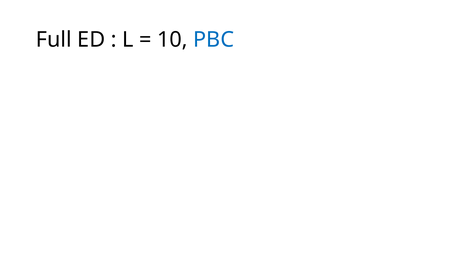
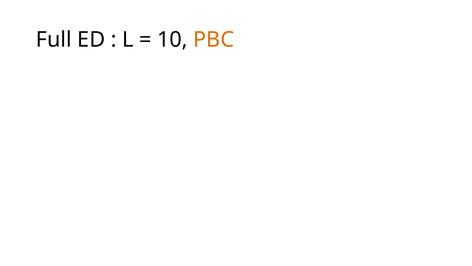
PBC colour: blue -> orange
